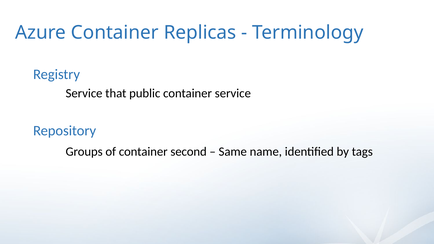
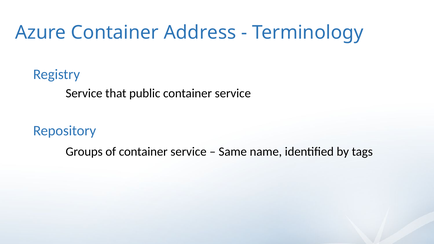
Replicas: Replicas -> Address
of container second: second -> service
